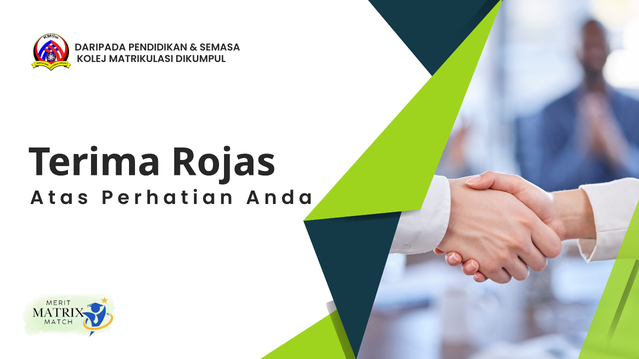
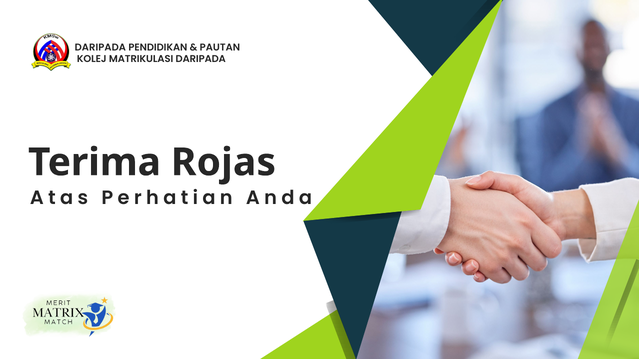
SEMASA: SEMASA -> PAUTAN
MATRIKULASI DIKUMPUL: DIKUMPUL -> DARIPADA
